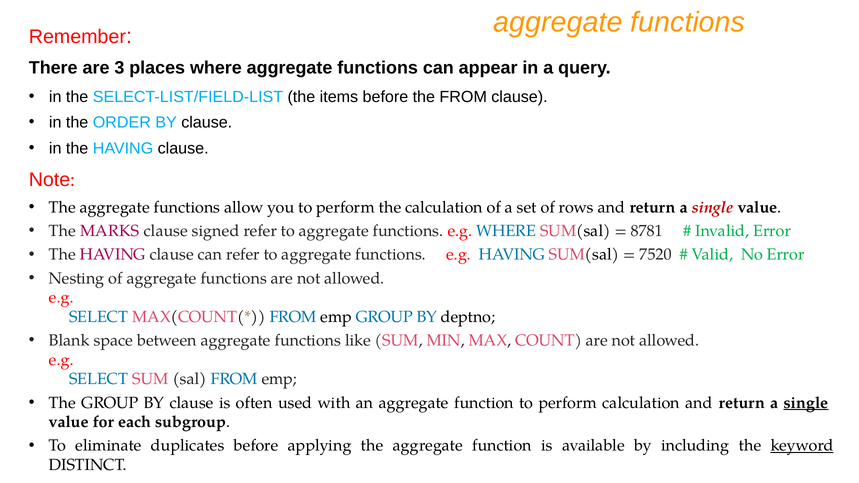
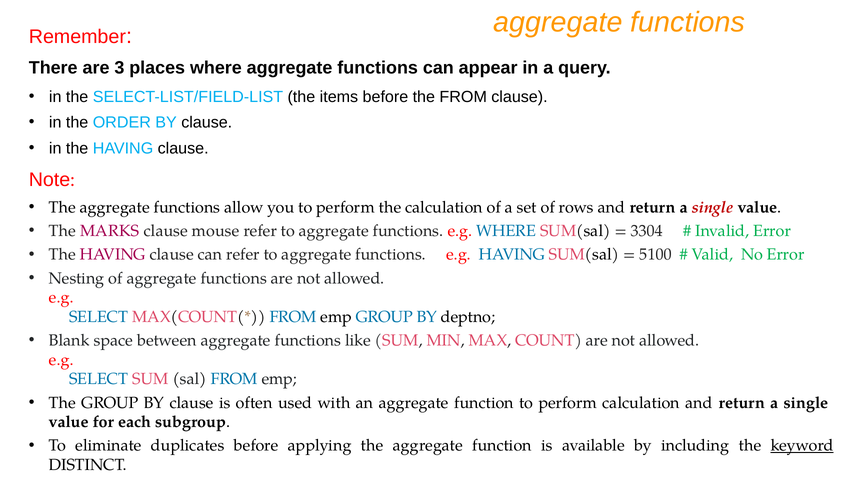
signed: signed -> mouse
8781: 8781 -> 3304
7520: 7520 -> 5100
single at (806, 403) underline: present -> none
